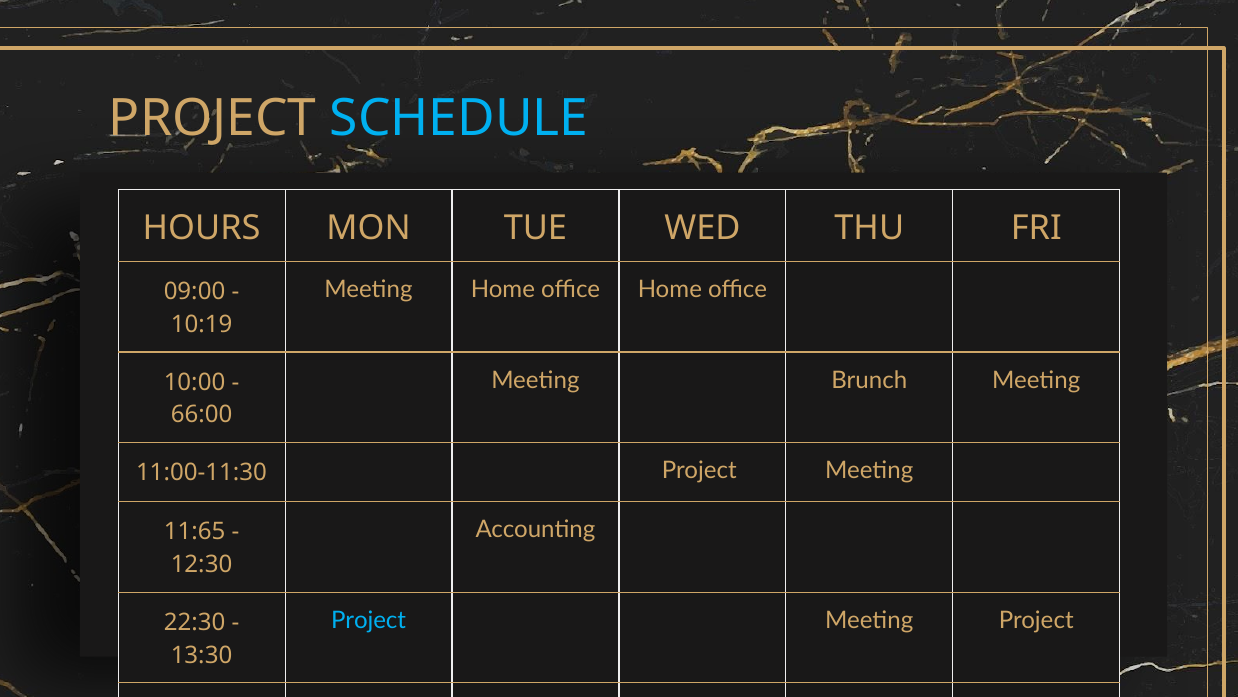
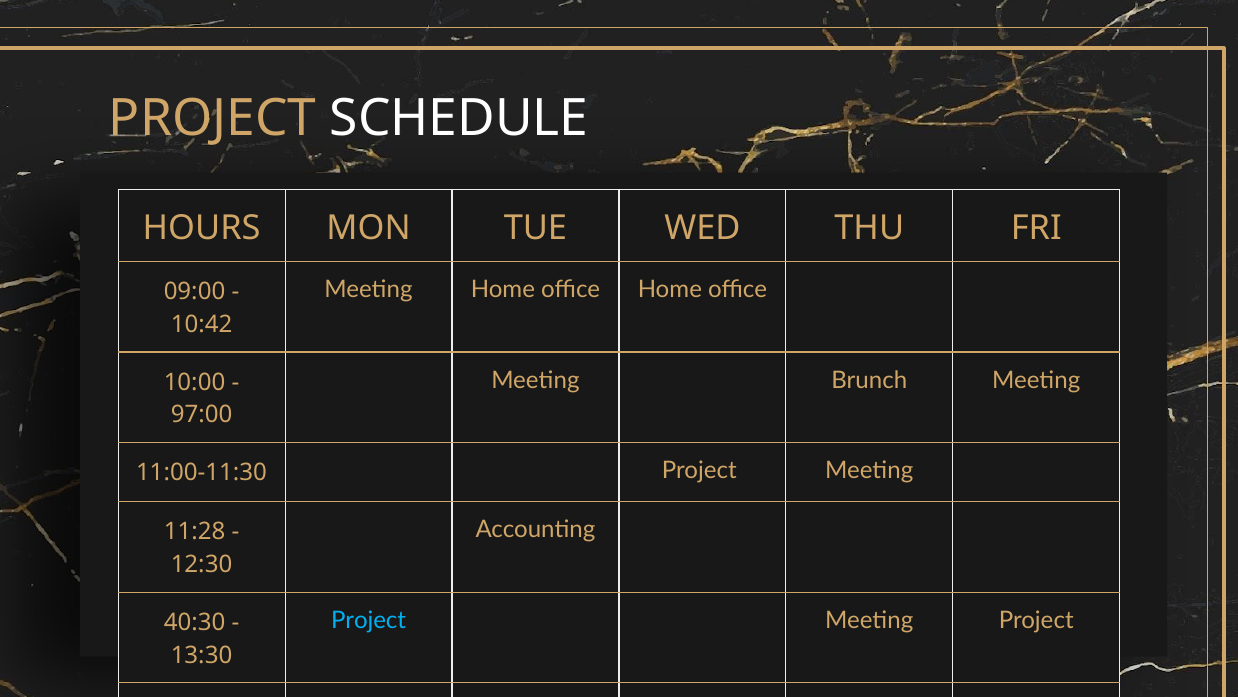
SCHEDULE colour: light blue -> white
10:19: 10:19 -> 10:42
66:00: 66:00 -> 97:00
11:65: 11:65 -> 11:28
22:30: 22:30 -> 40:30
